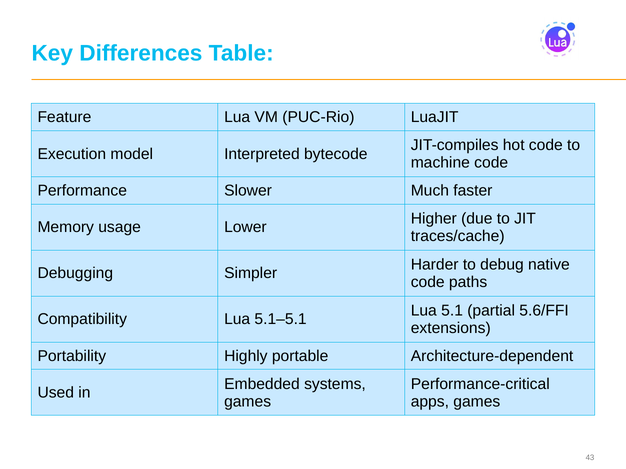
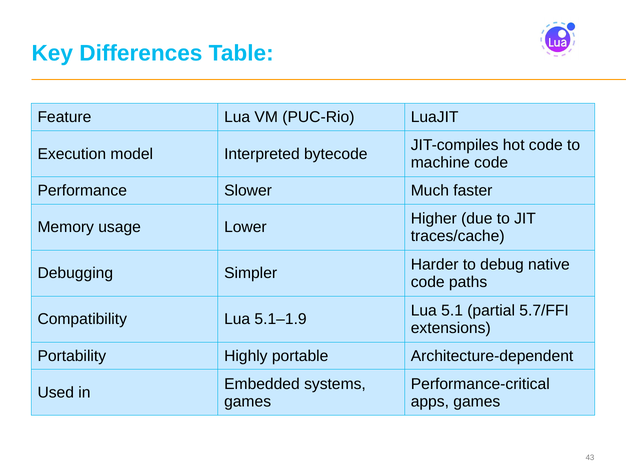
5.6/FFI: 5.6/FFI -> 5.7/FFI
5.1–5.1: 5.1–5.1 -> 5.1–1.9
